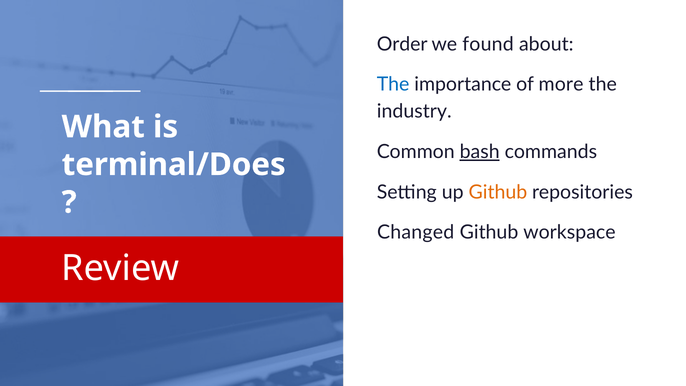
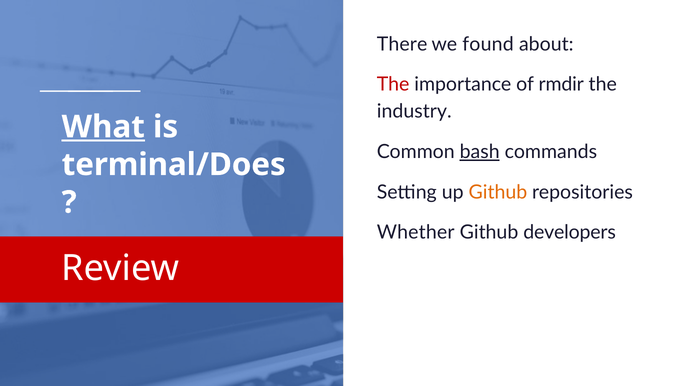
Order: Order -> There
The at (393, 84) colour: blue -> red
more: more -> rmdir
What underline: none -> present
Changed: Changed -> Whether
workspace: workspace -> developers
